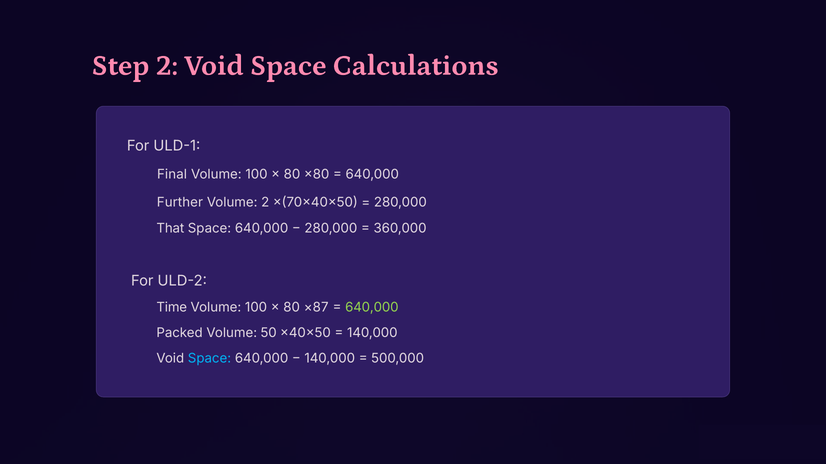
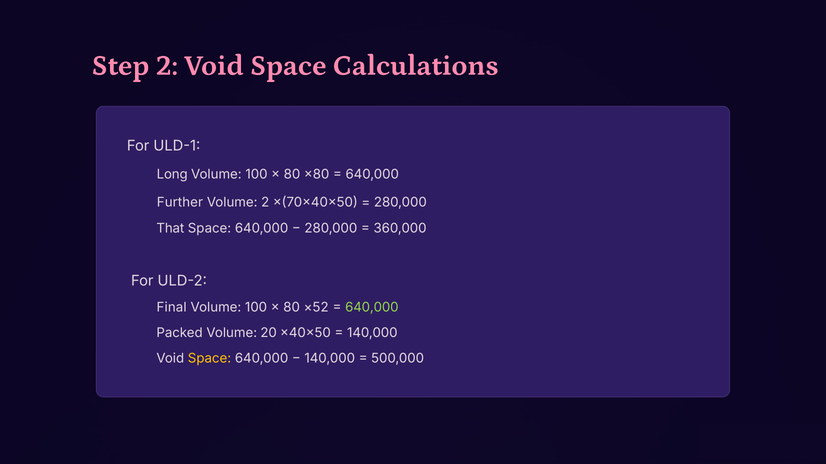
Final: Final -> Long
Time: Time -> Final
×87: ×87 -> ×52
50: 50 -> 20
Space at (210, 359) colour: light blue -> yellow
